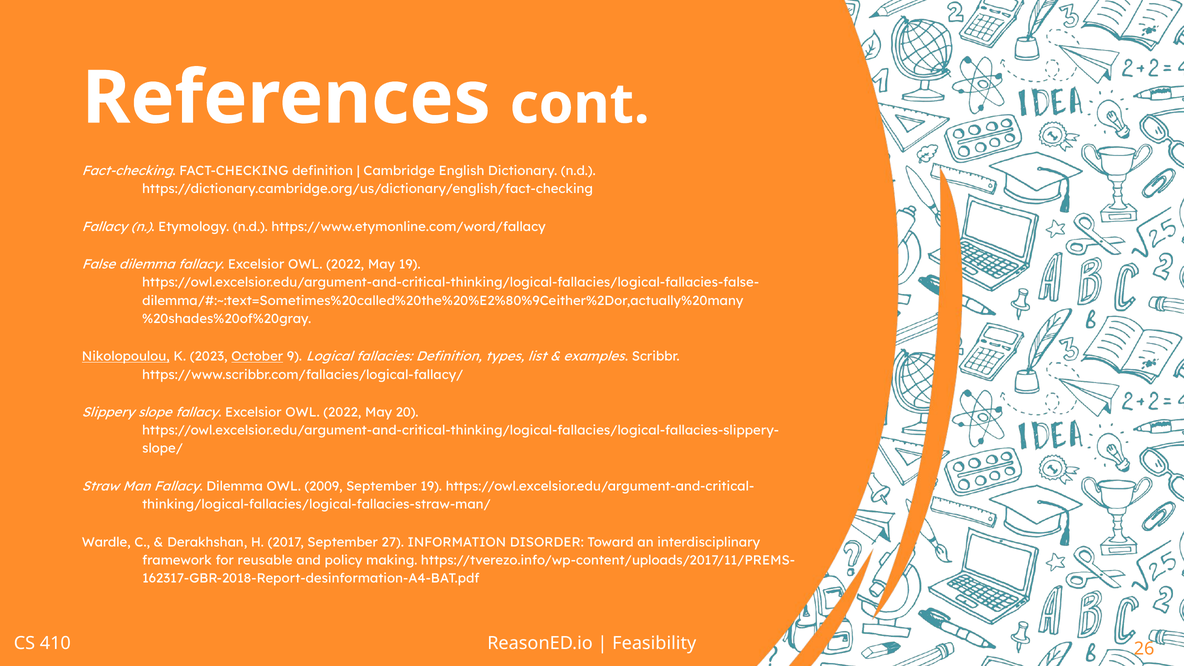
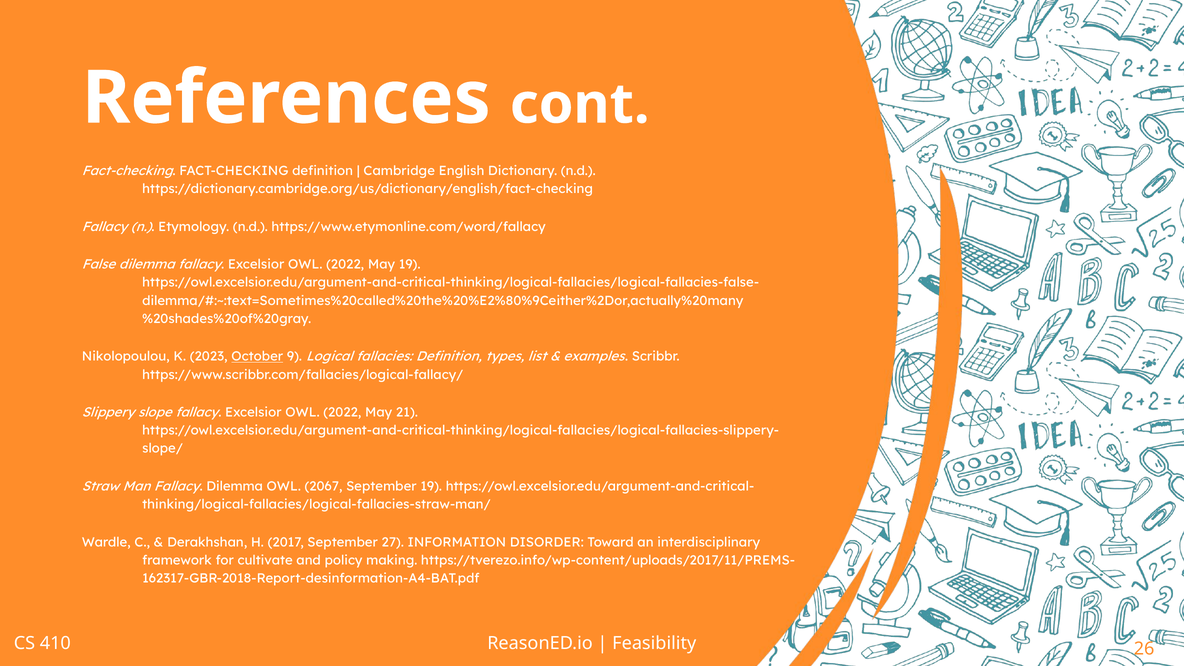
Nikolopoulou underline: present -> none
20: 20 -> 21
2009: 2009 -> 2067
reusable: reusable -> cultivate
